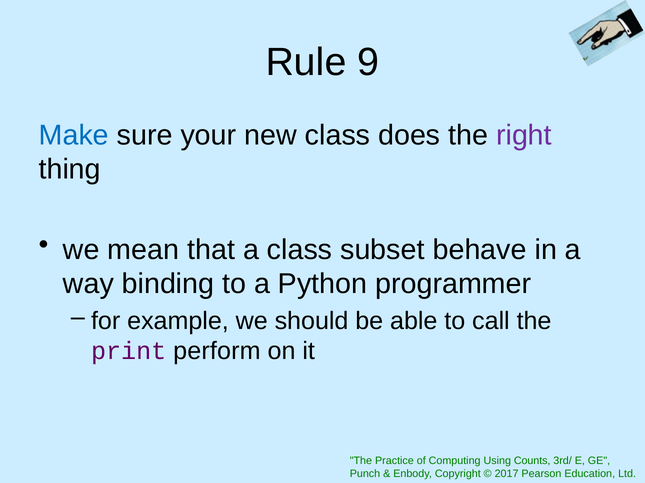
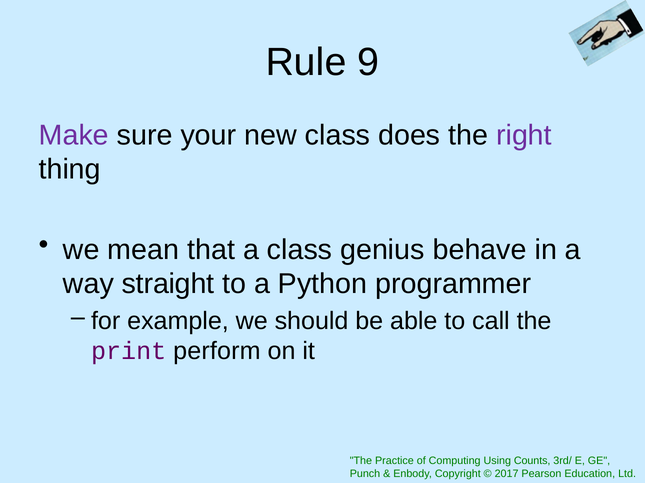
Make colour: blue -> purple
subset: subset -> genius
binding: binding -> straight
